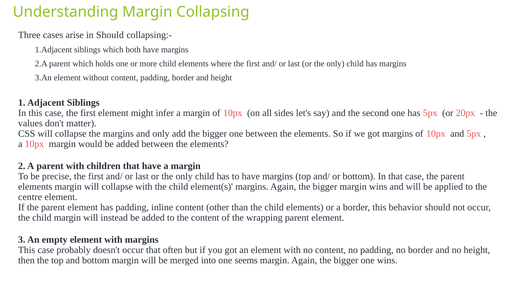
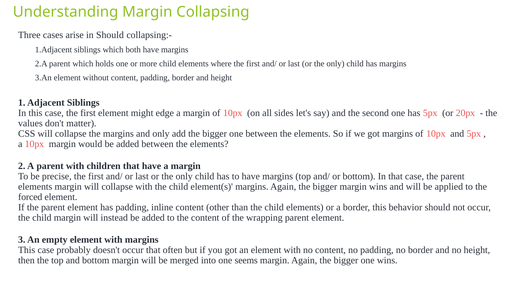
infer: infer -> edge
centre: centre -> forced
